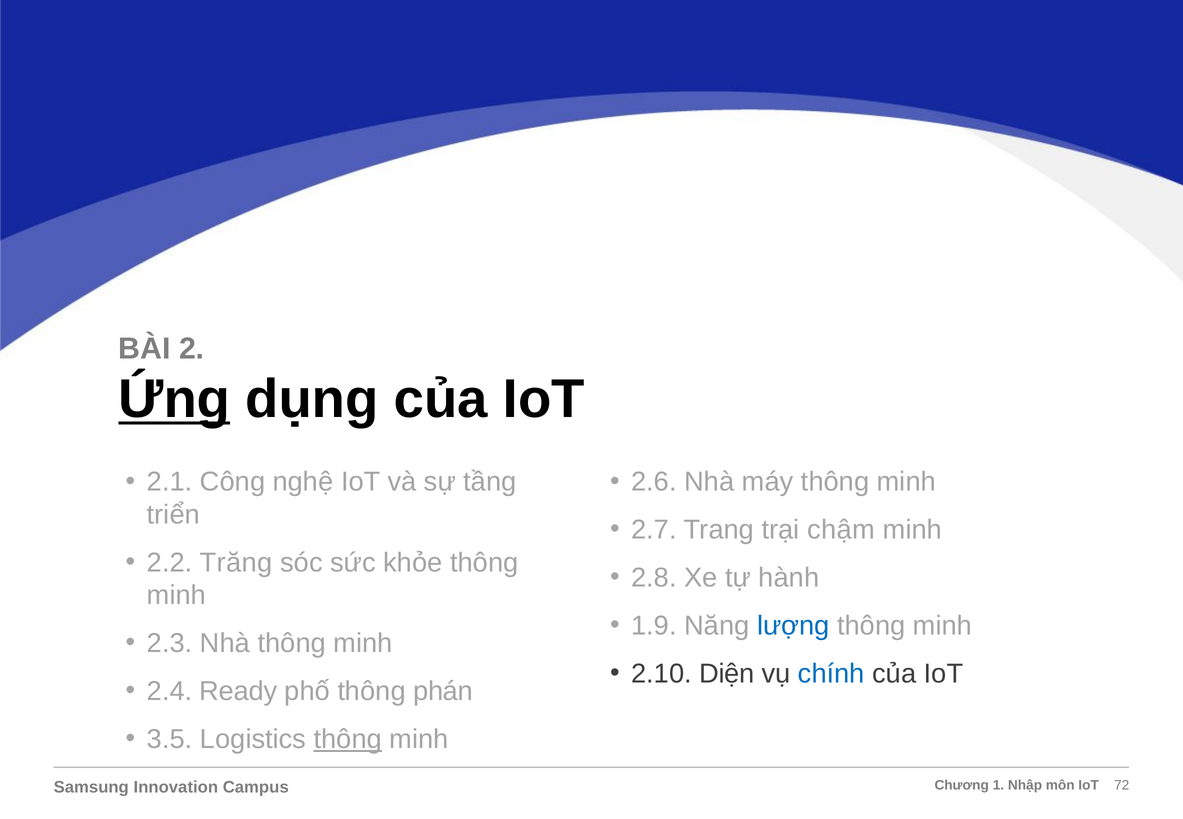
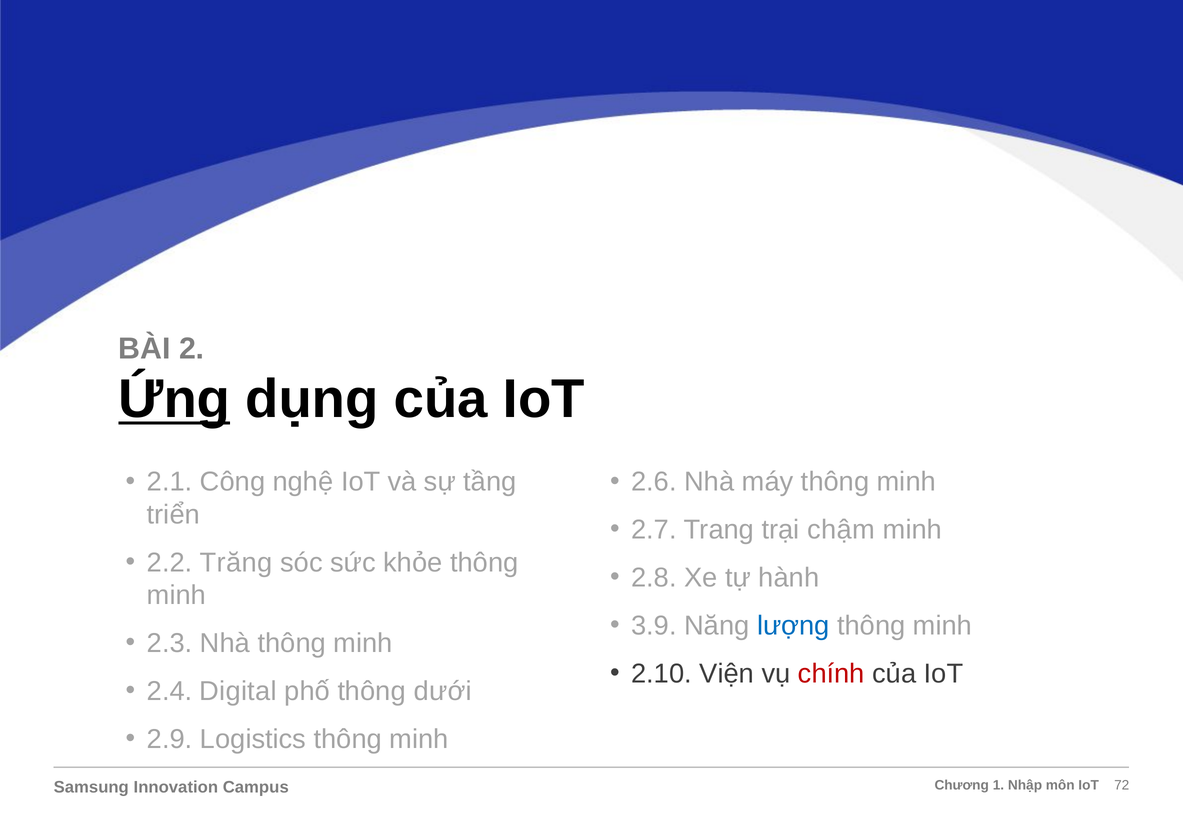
1.9: 1.9 -> 3.9
Diện: Diện -> Viện
chính colour: blue -> red
Ready: Ready -> Digital
phán: phán -> dưới
3.5: 3.5 -> 2.9
thông at (348, 739) underline: present -> none
